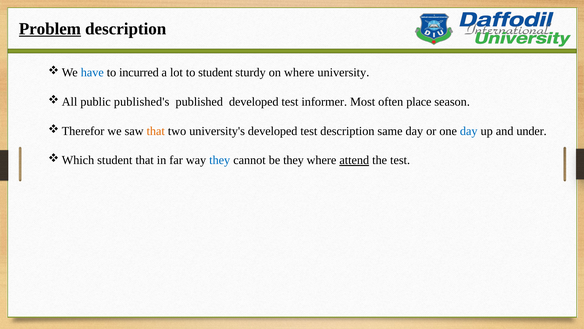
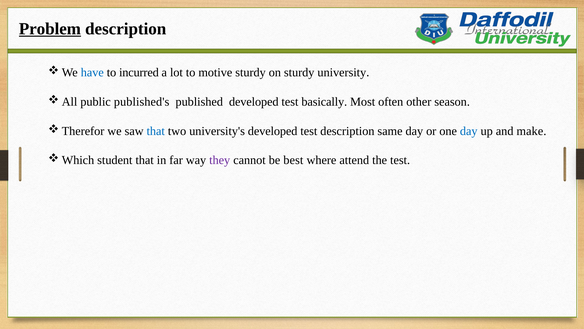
to student: student -> motive
on where: where -> sturdy
informer: informer -> basically
place: place -> other
that at (156, 131) colour: orange -> blue
under: under -> make
they at (220, 160) colour: blue -> purple
be they: they -> best
attend underline: present -> none
